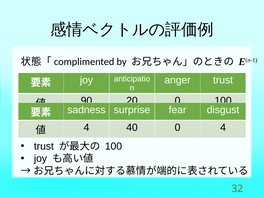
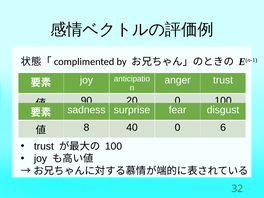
4 at (86, 127): 4 -> 8
0 4: 4 -> 6
